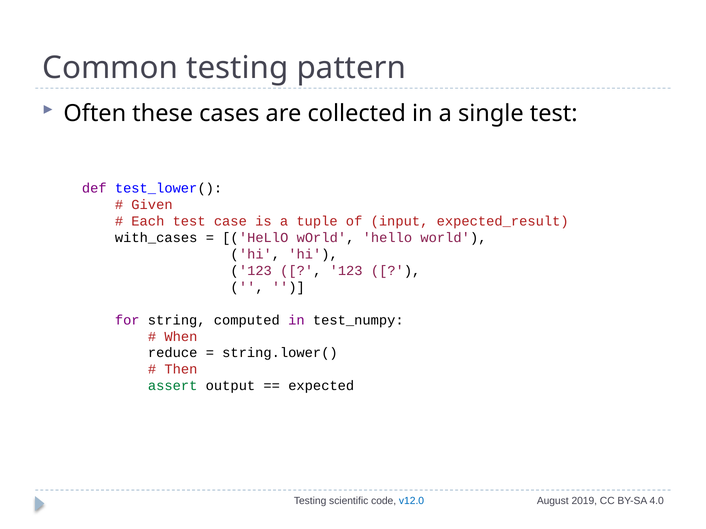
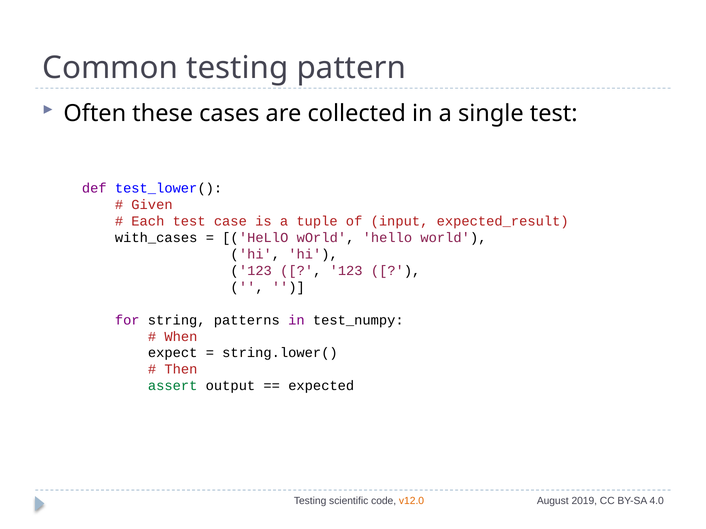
computed: computed -> patterns
reduce: reduce -> expect
v12.0 colour: blue -> orange
